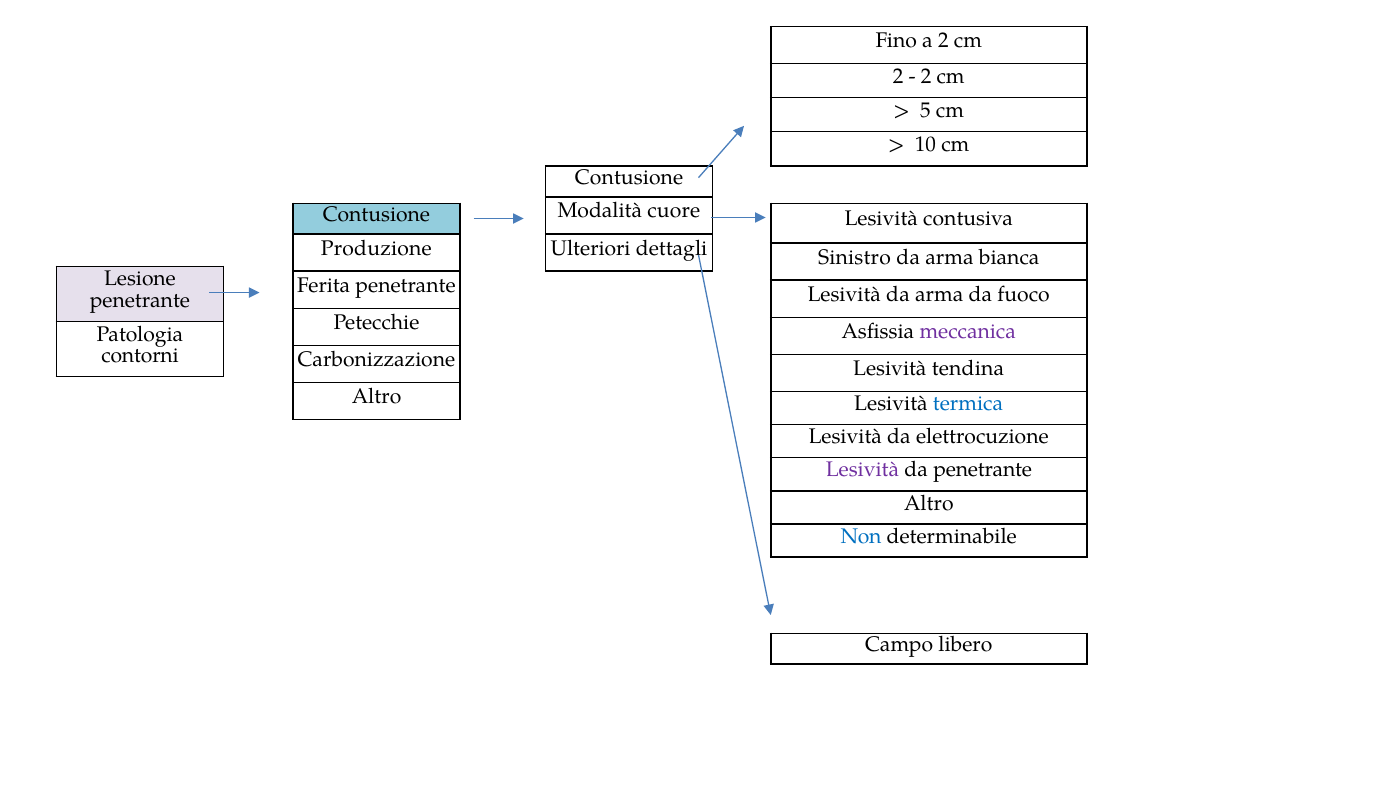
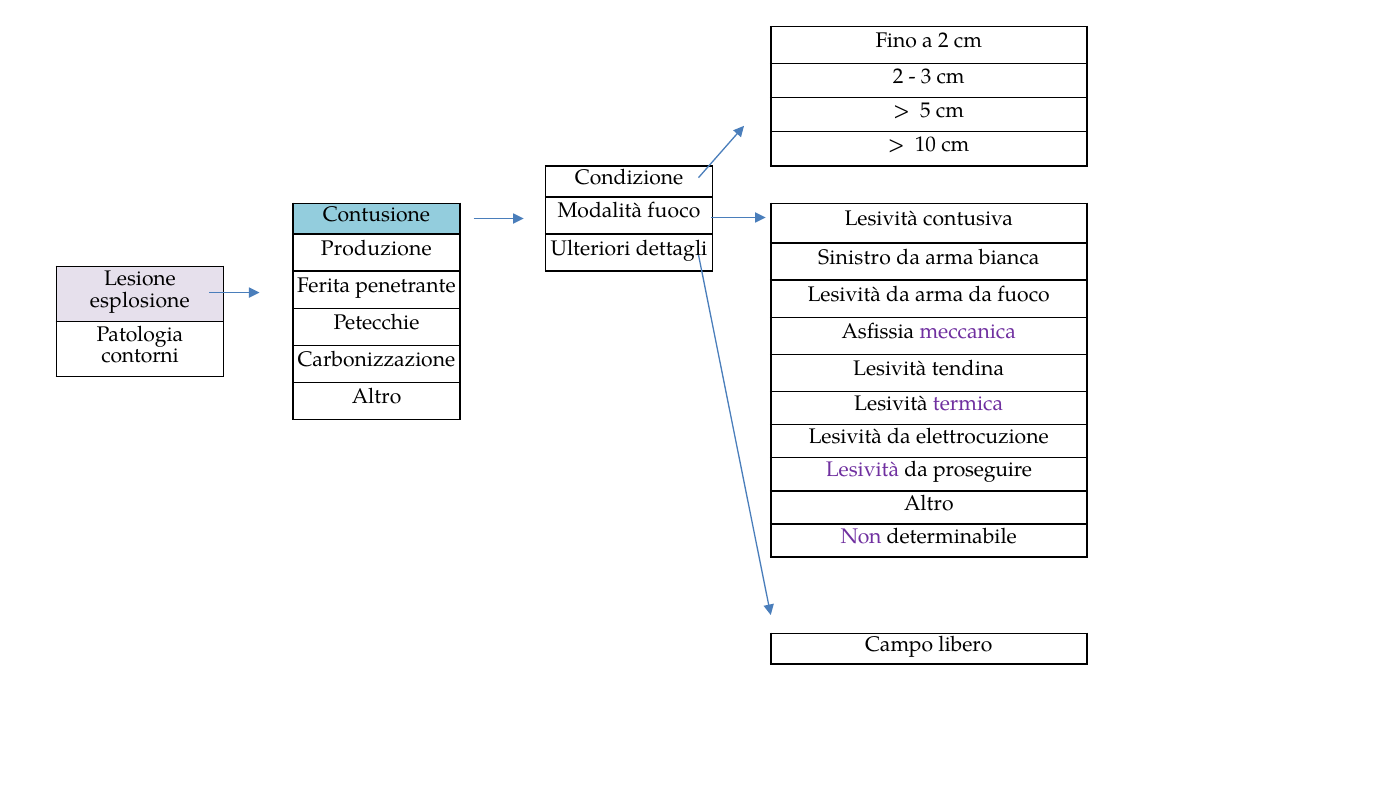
2 at (926, 76): 2 -> 3
Contusione at (629, 177): Contusione -> Condizione
Modalità cuore: cuore -> fuoco
penetrante at (140, 300): penetrante -> esplosione
termica colour: blue -> purple
da penetrante: penetrante -> proseguire
Non colour: blue -> purple
